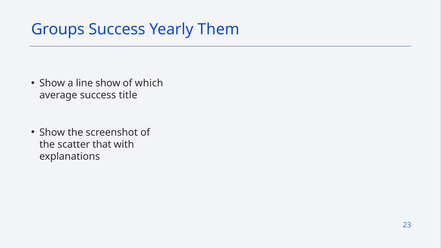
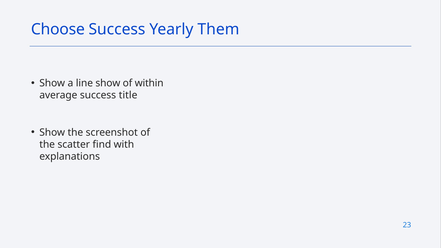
Groups: Groups -> Choose
which: which -> within
that: that -> find
